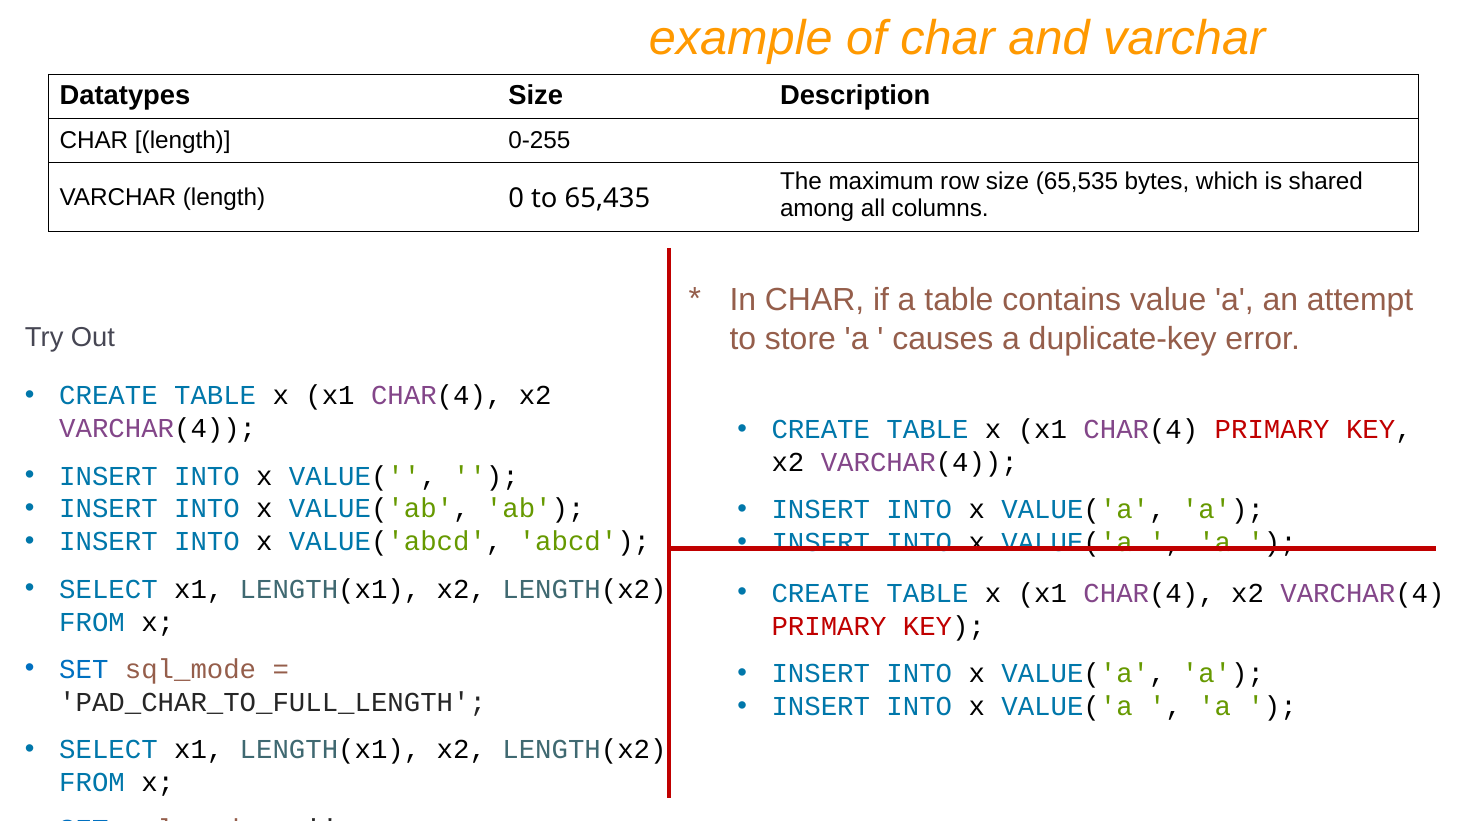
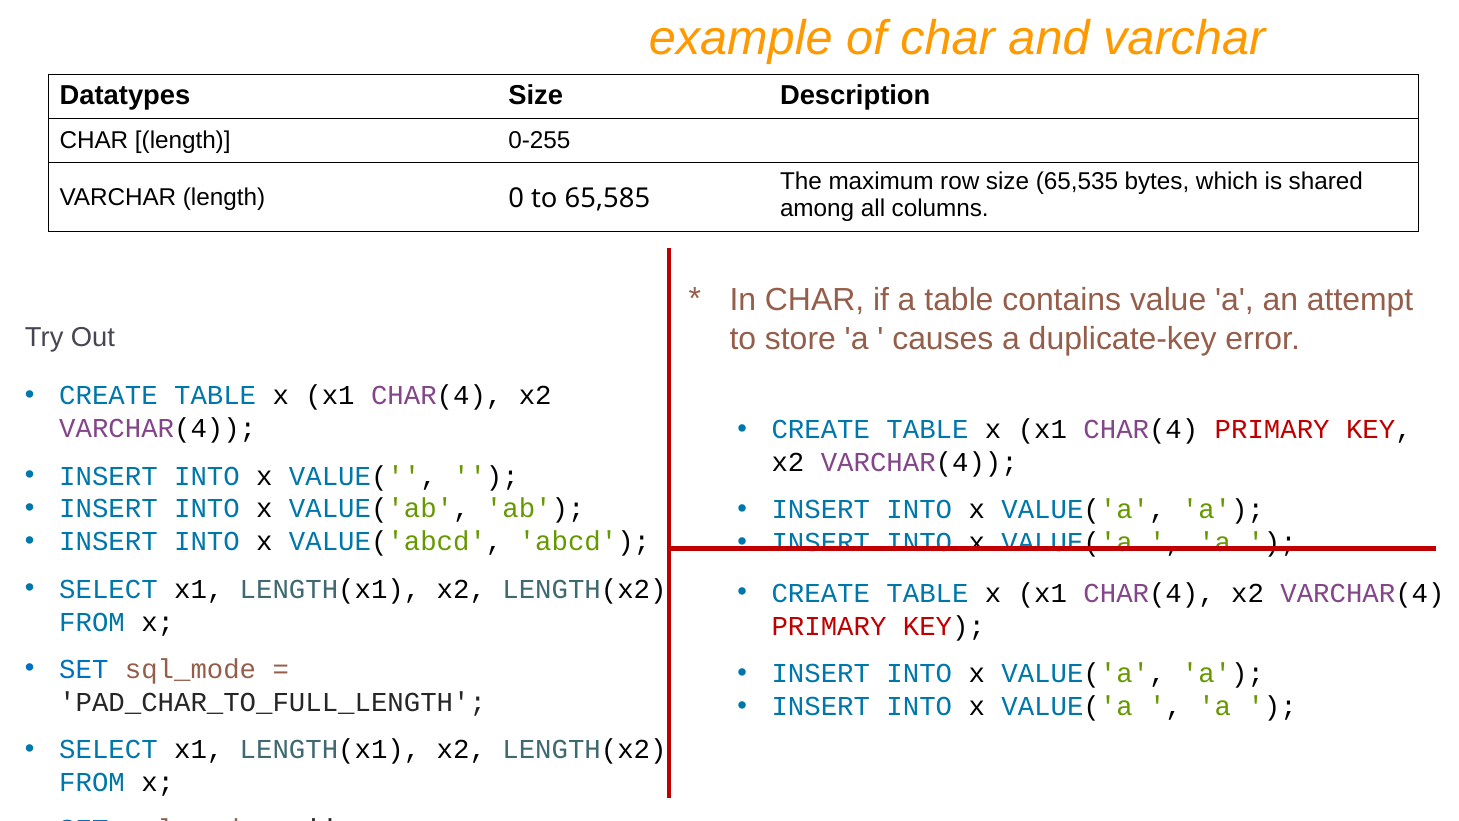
65,435: 65,435 -> 65,585
